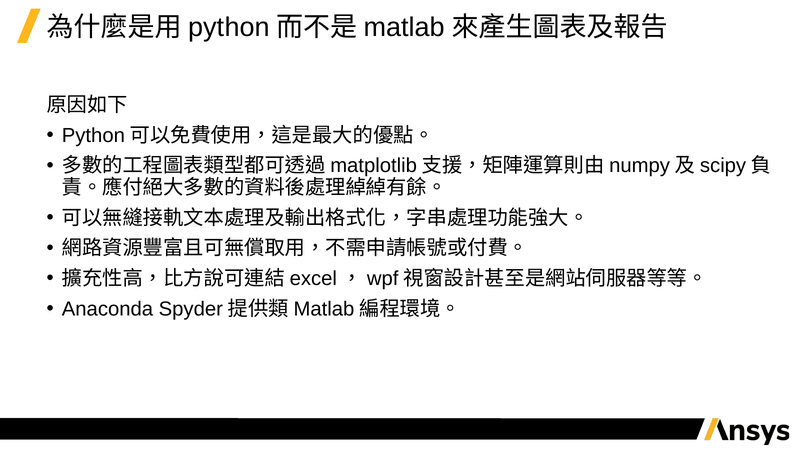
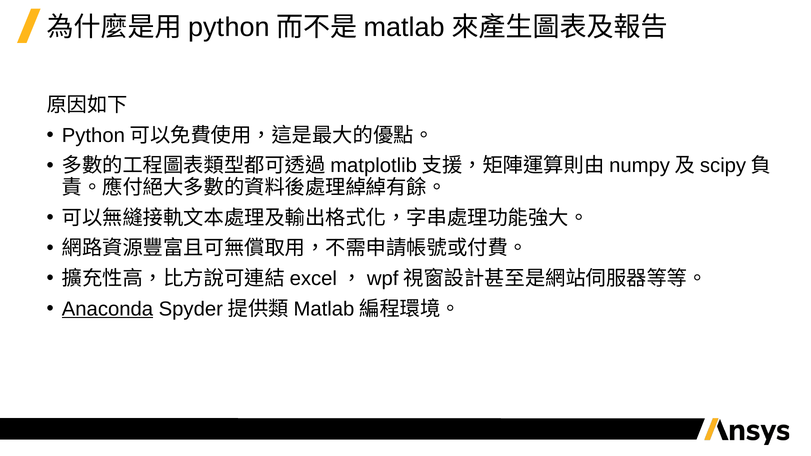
Anaconda underline: none -> present
